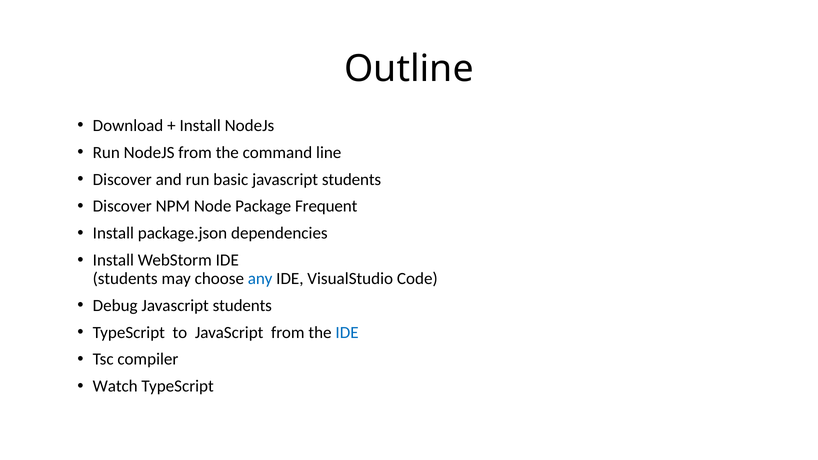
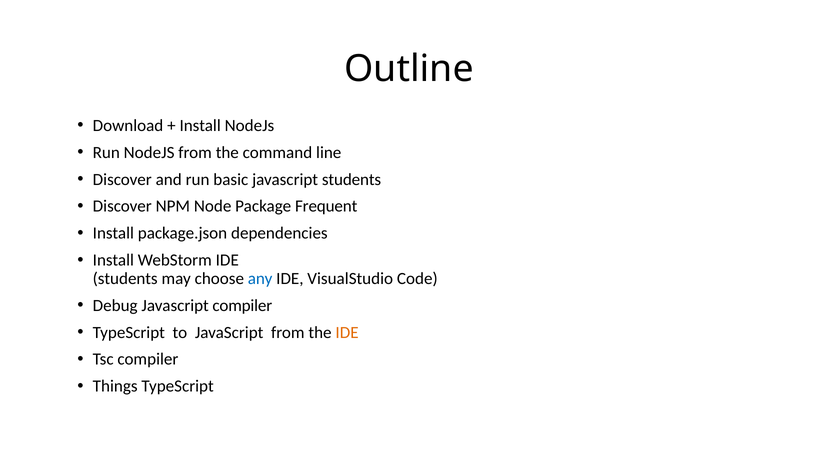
Debug Javascript students: students -> compiler
IDE at (347, 333) colour: blue -> orange
Watch: Watch -> Things
